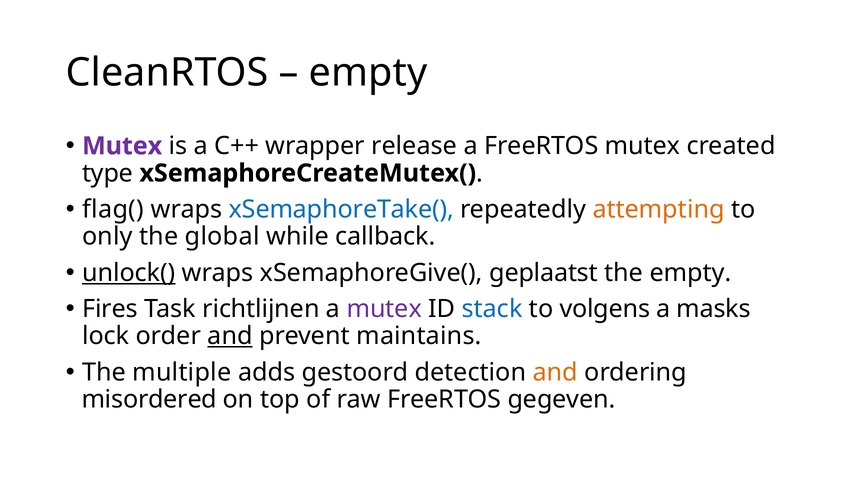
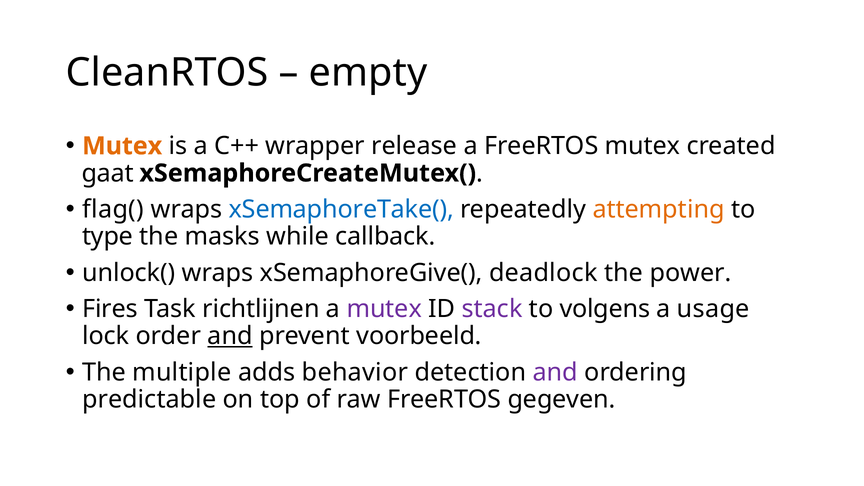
Mutex at (122, 146) colour: purple -> orange
type: type -> gaat
only: only -> type
global: global -> masks
unlock( underline: present -> none
geplaatst: geplaatst -> deadlock
the empty: empty -> power
stack colour: blue -> purple
masks: masks -> usage
maintains: maintains -> voorbeeld
gestoord: gestoord -> behavior
and at (555, 372) colour: orange -> purple
misordered: misordered -> predictable
